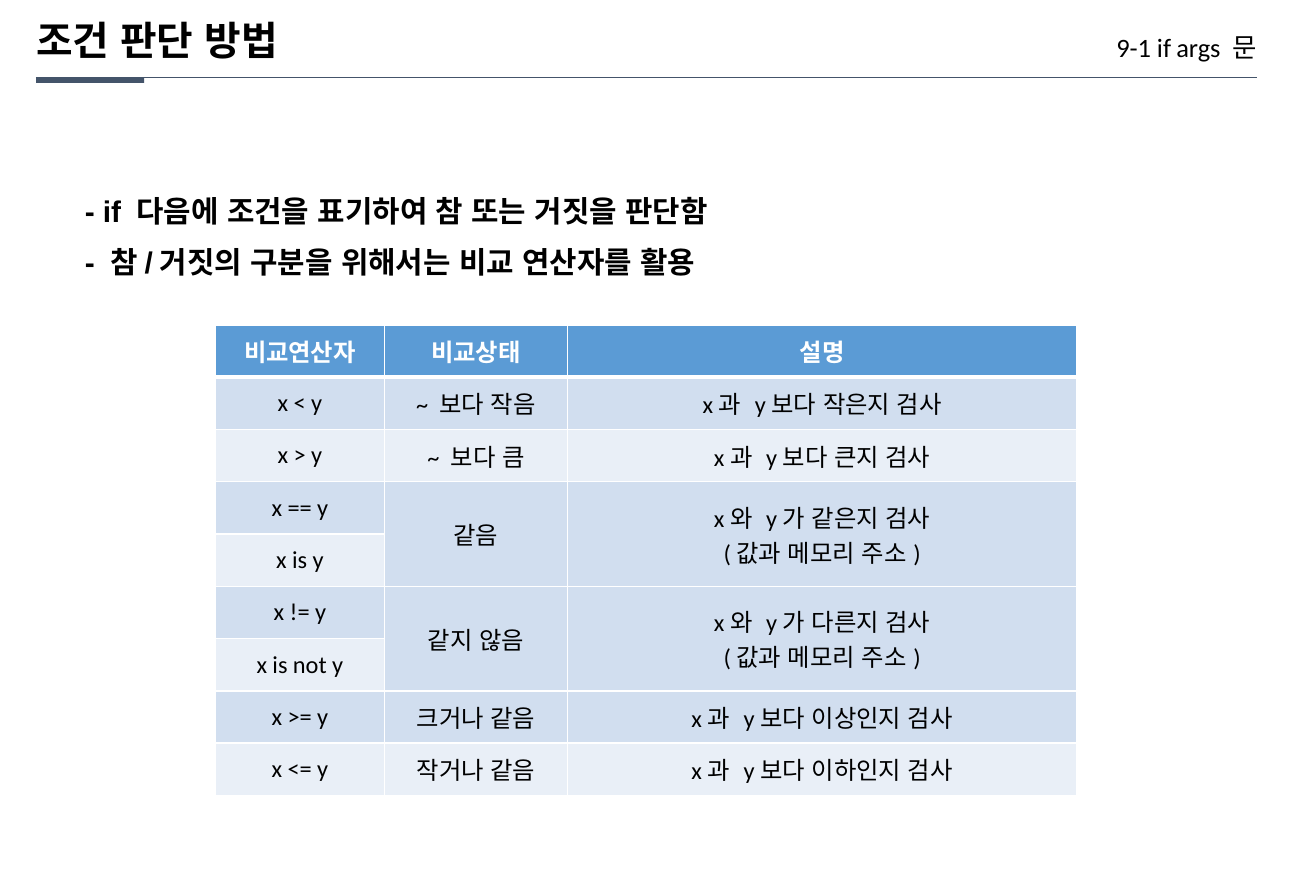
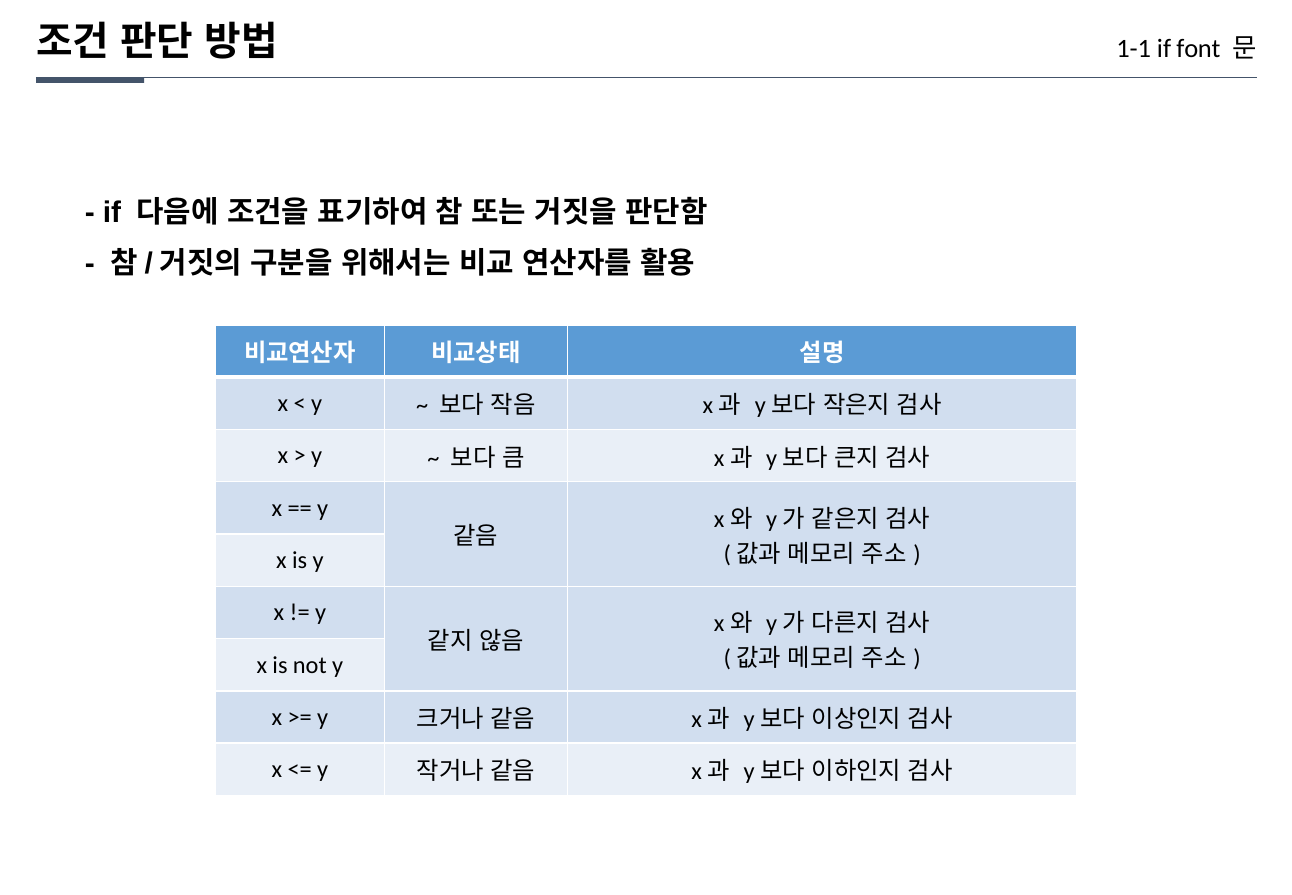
9-1: 9-1 -> 1-1
args: args -> font
